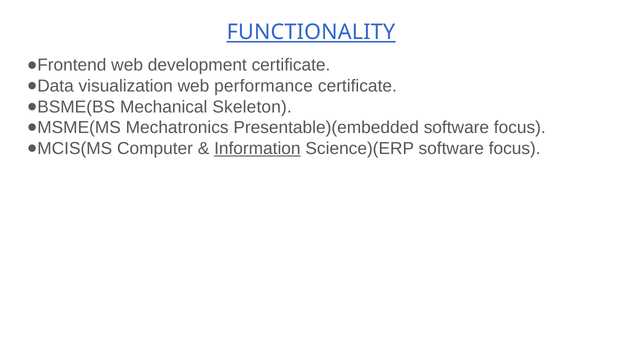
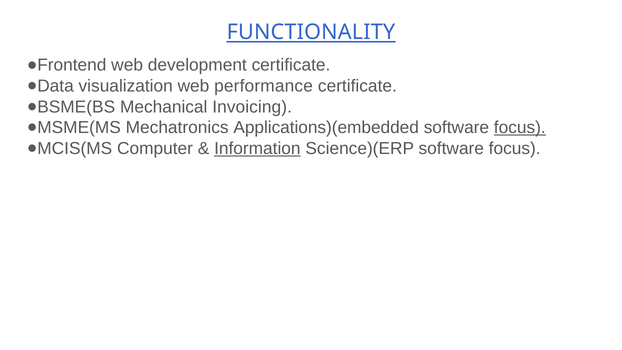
Skeleton: Skeleton -> Invoicing
Presentable)(embedded: Presentable)(embedded -> Applications)(embedded
focus at (520, 128) underline: none -> present
